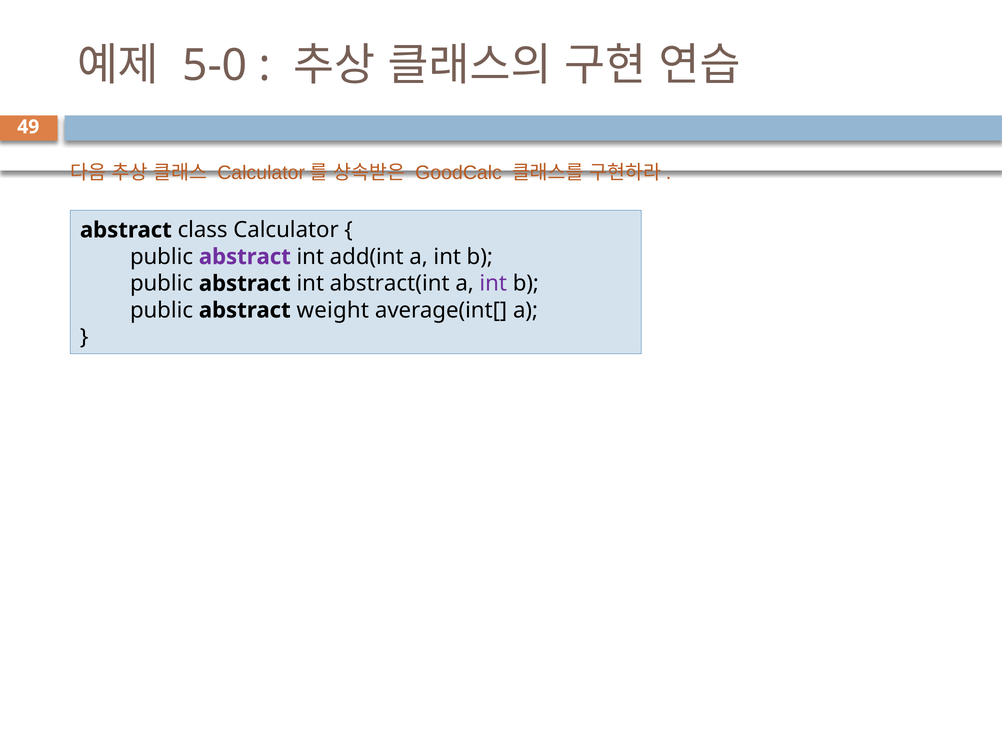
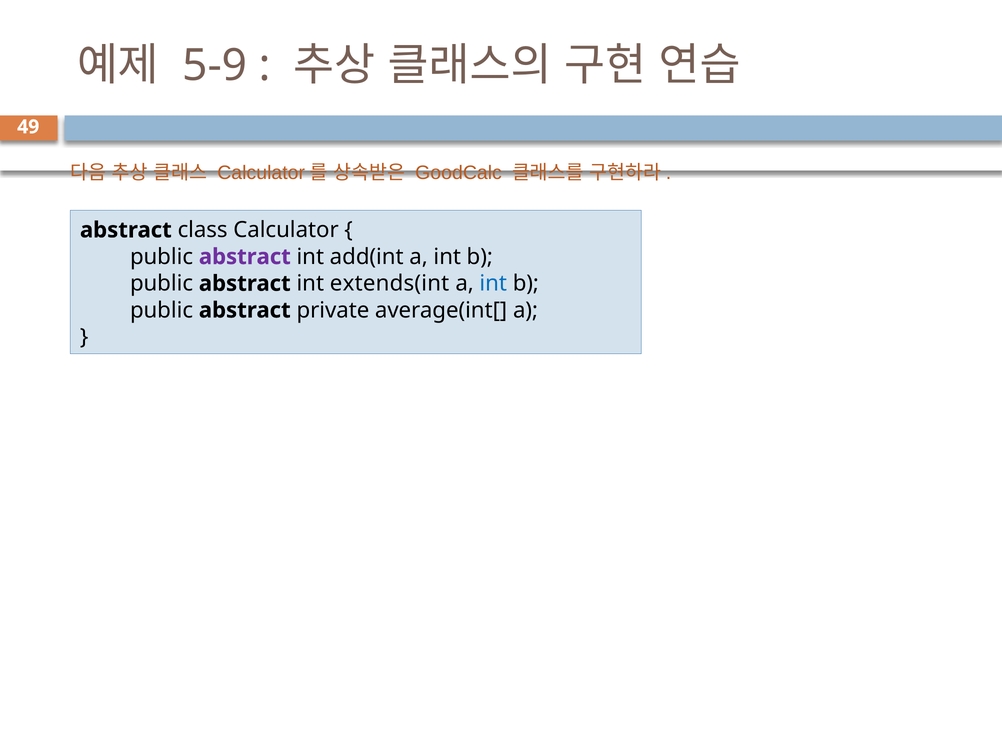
5-0: 5-0 -> 5-9
abstract(int: abstract(int -> extends(int
int at (493, 283) colour: purple -> blue
weight: weight -> private
